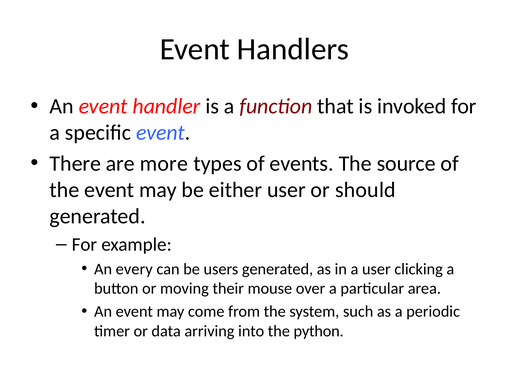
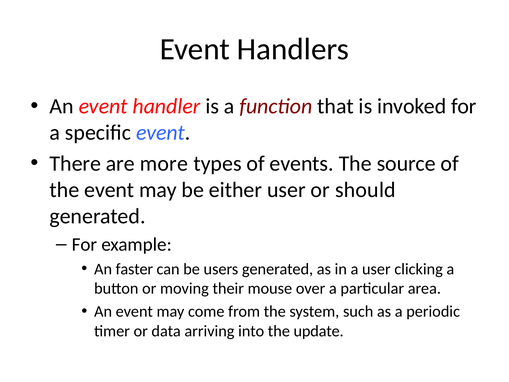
every: every -> faster
python: python -> update
